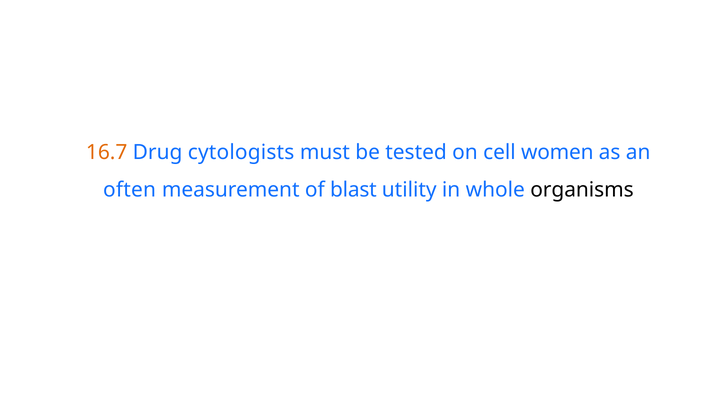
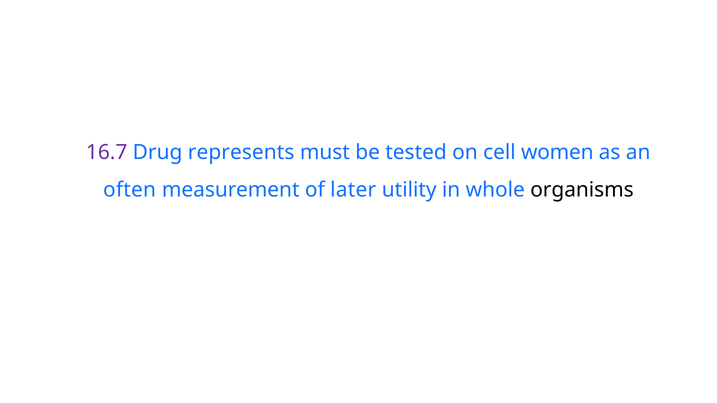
16.7 colour: orange -> purple
cytologists: cytologists -> represents
blast: blast -> later
